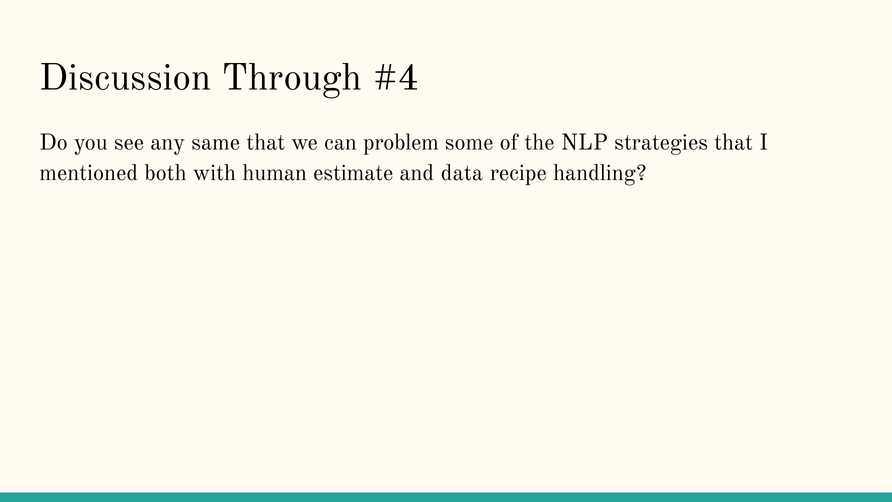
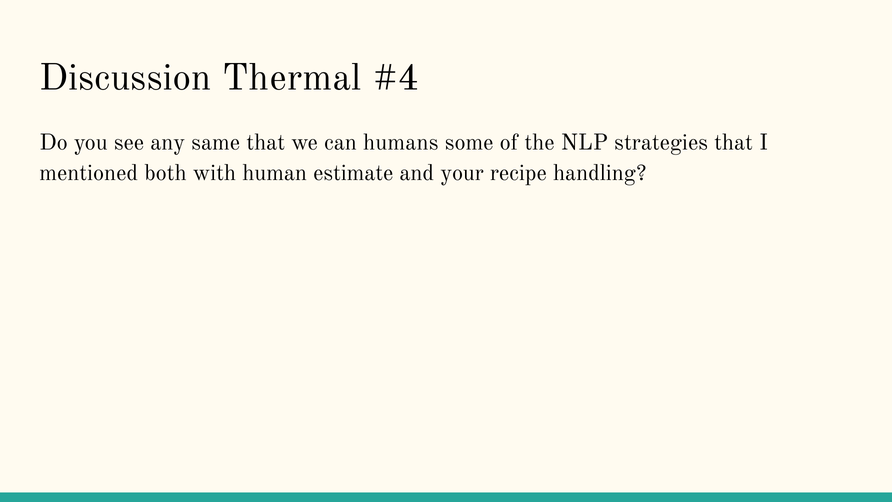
Through: Through -> Thermal
problem: problem -> humans
data: data -> your
